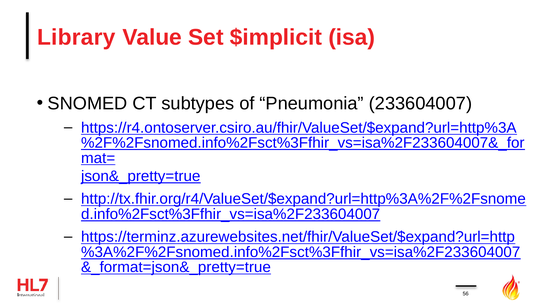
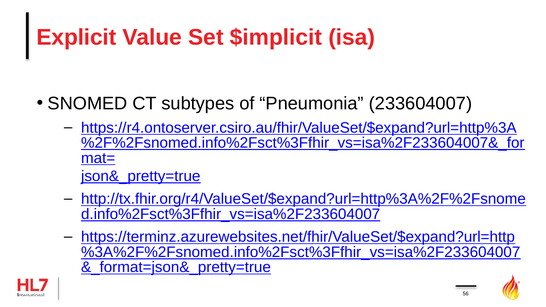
Library: Library -> Explicit
